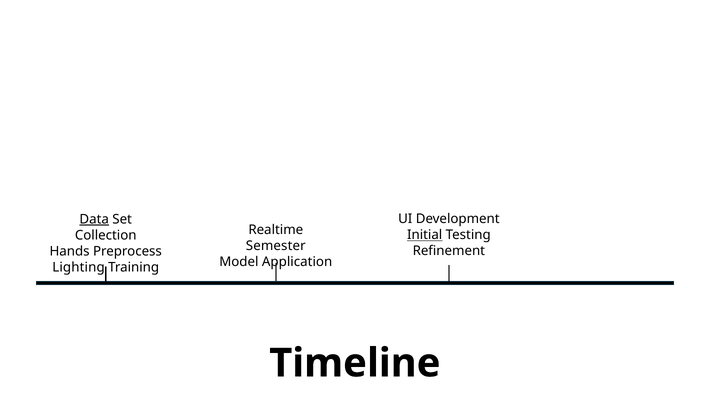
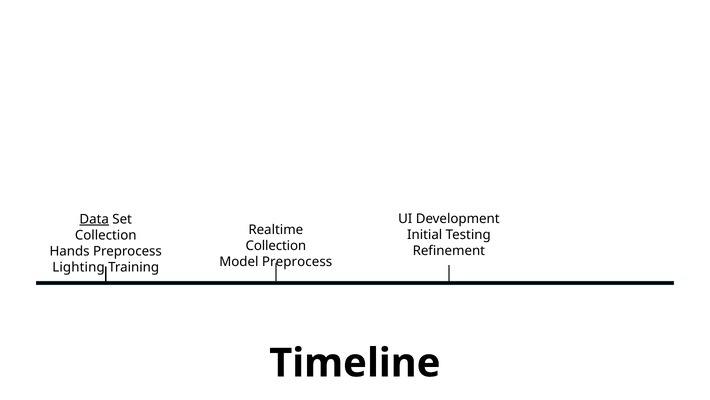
Initial underline: present -> none
Semester at (276, 246): Semester -> Collection
Model Application: Application -> Preprocess
